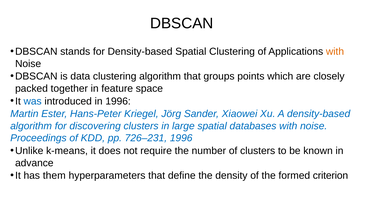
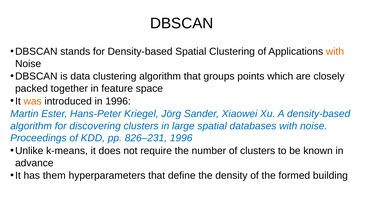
was colour: blue -> orange
726–231: 726–231 -> 826–231
criterion: criterion -> building
